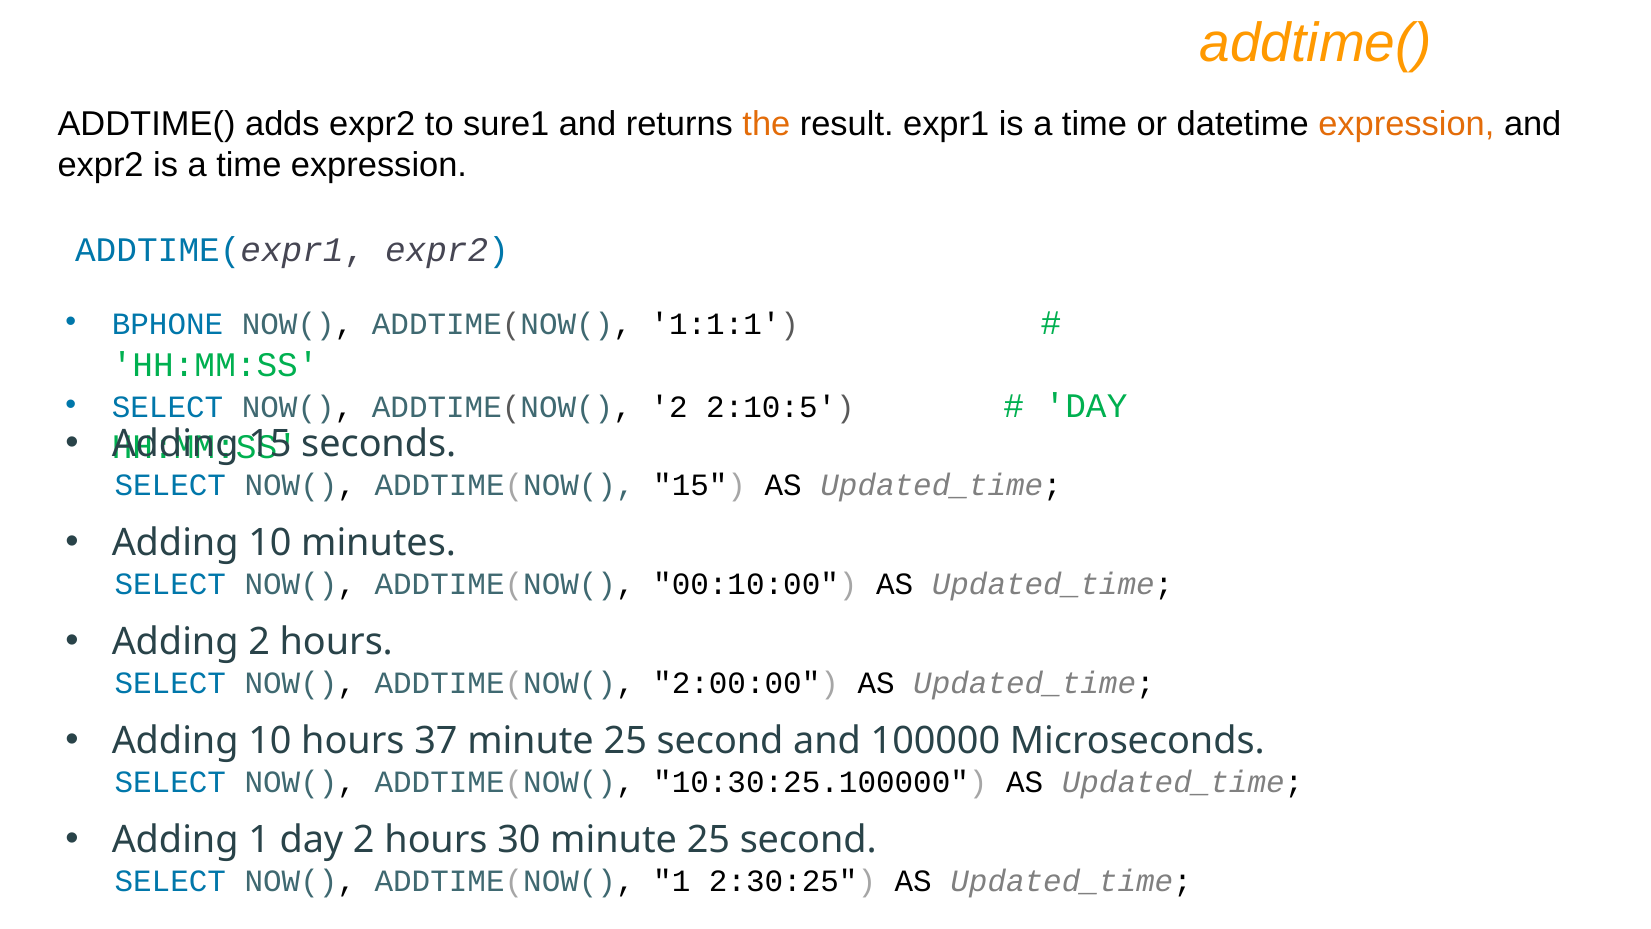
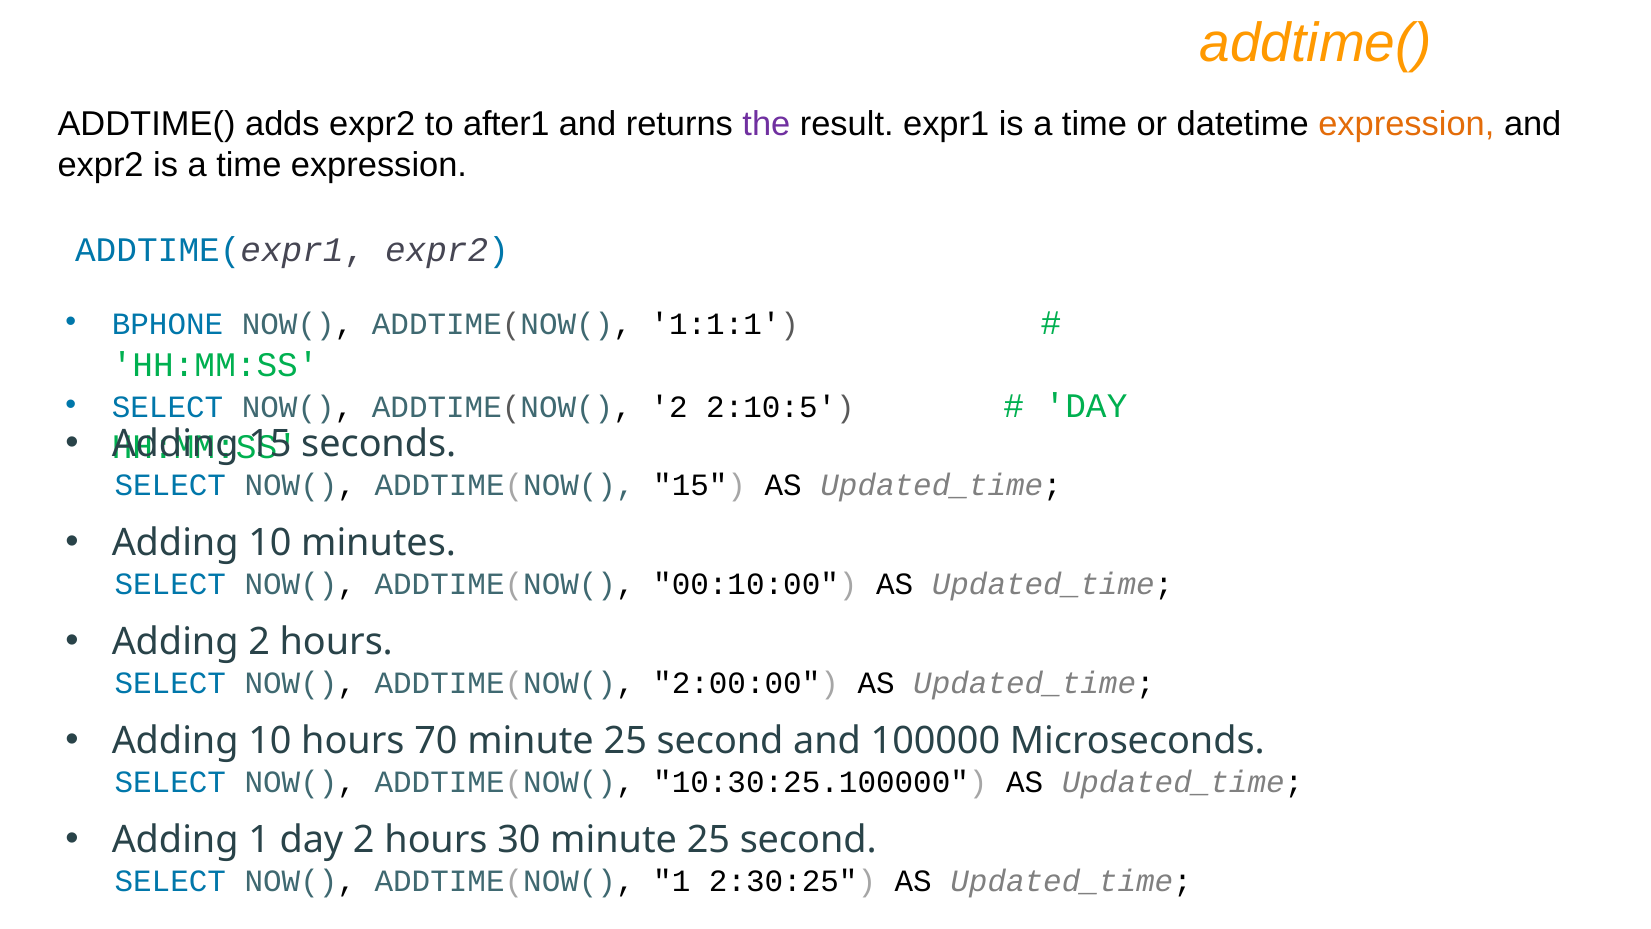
sure1: sure1 -> after1
the colour: orange -> purple
37: 37 -> 70
